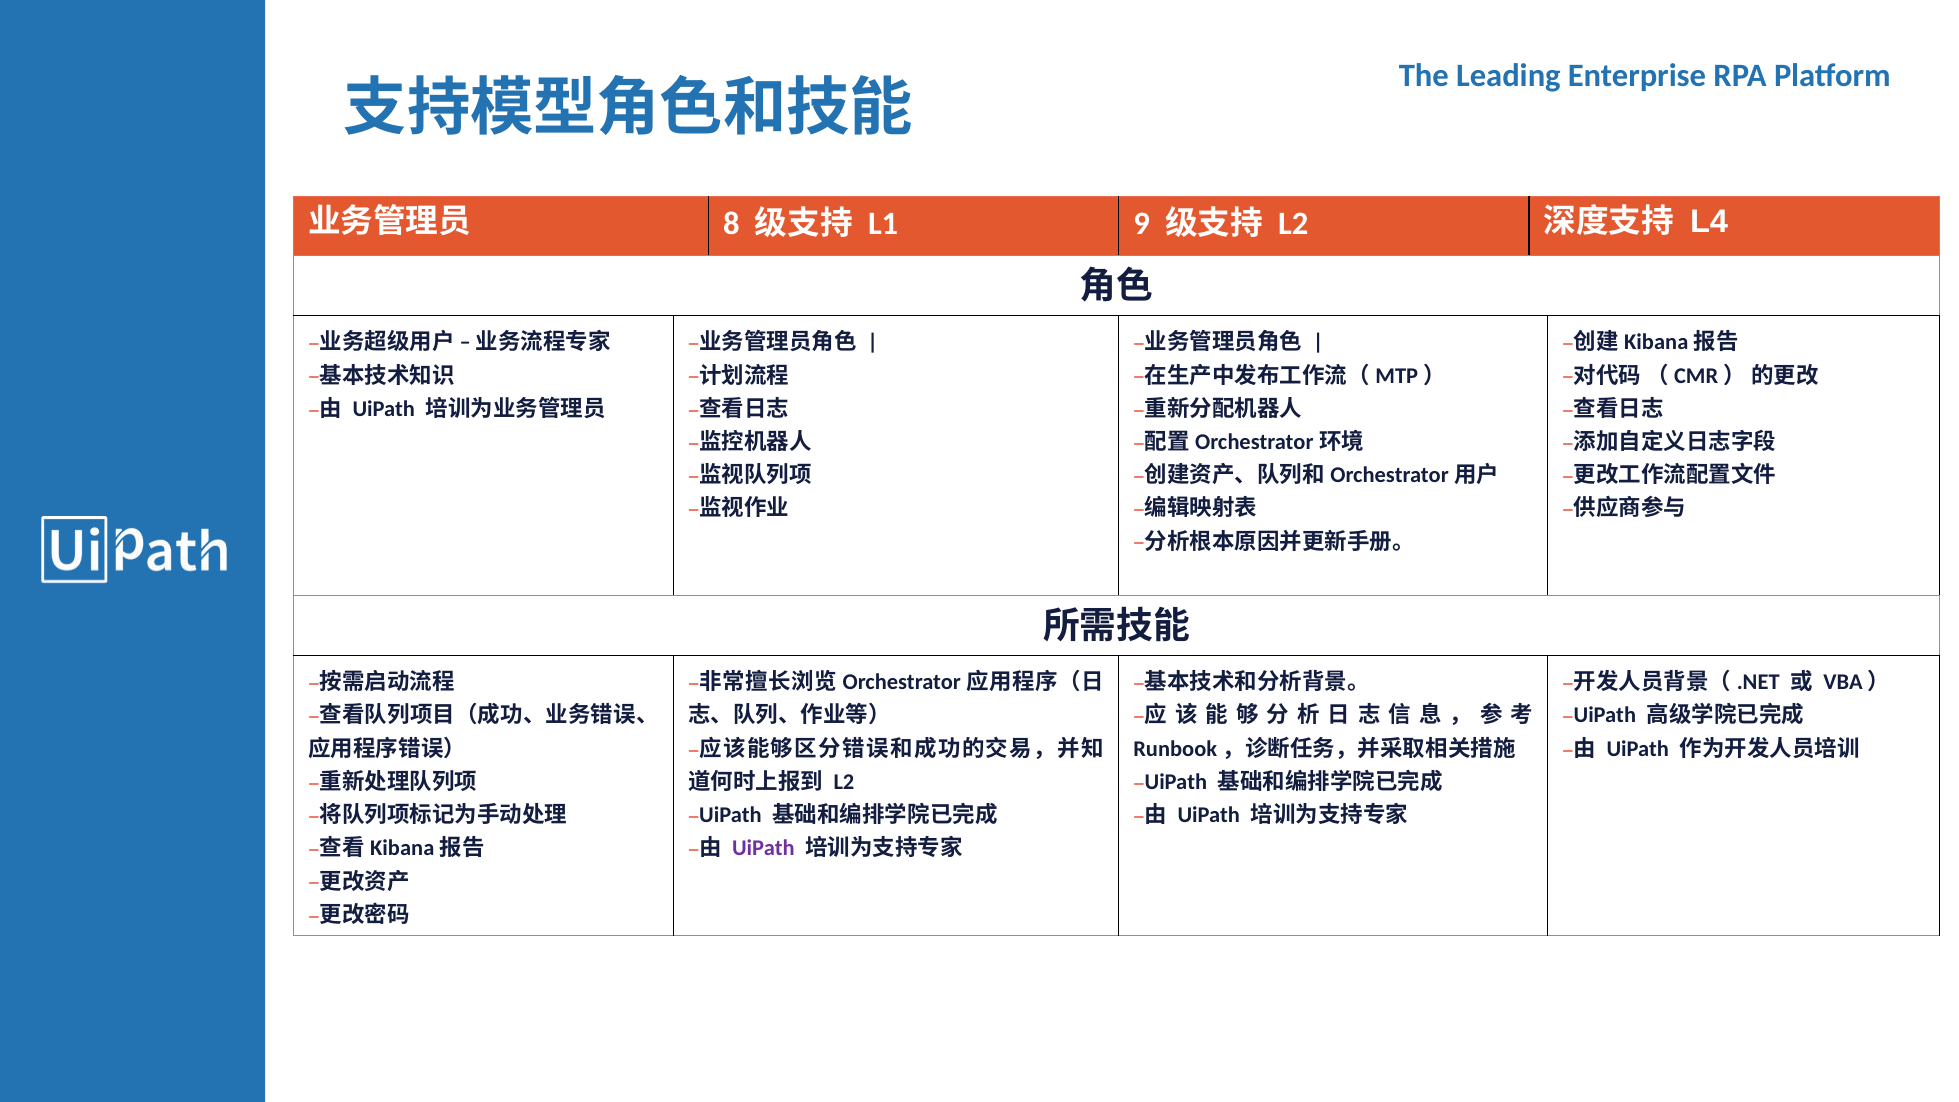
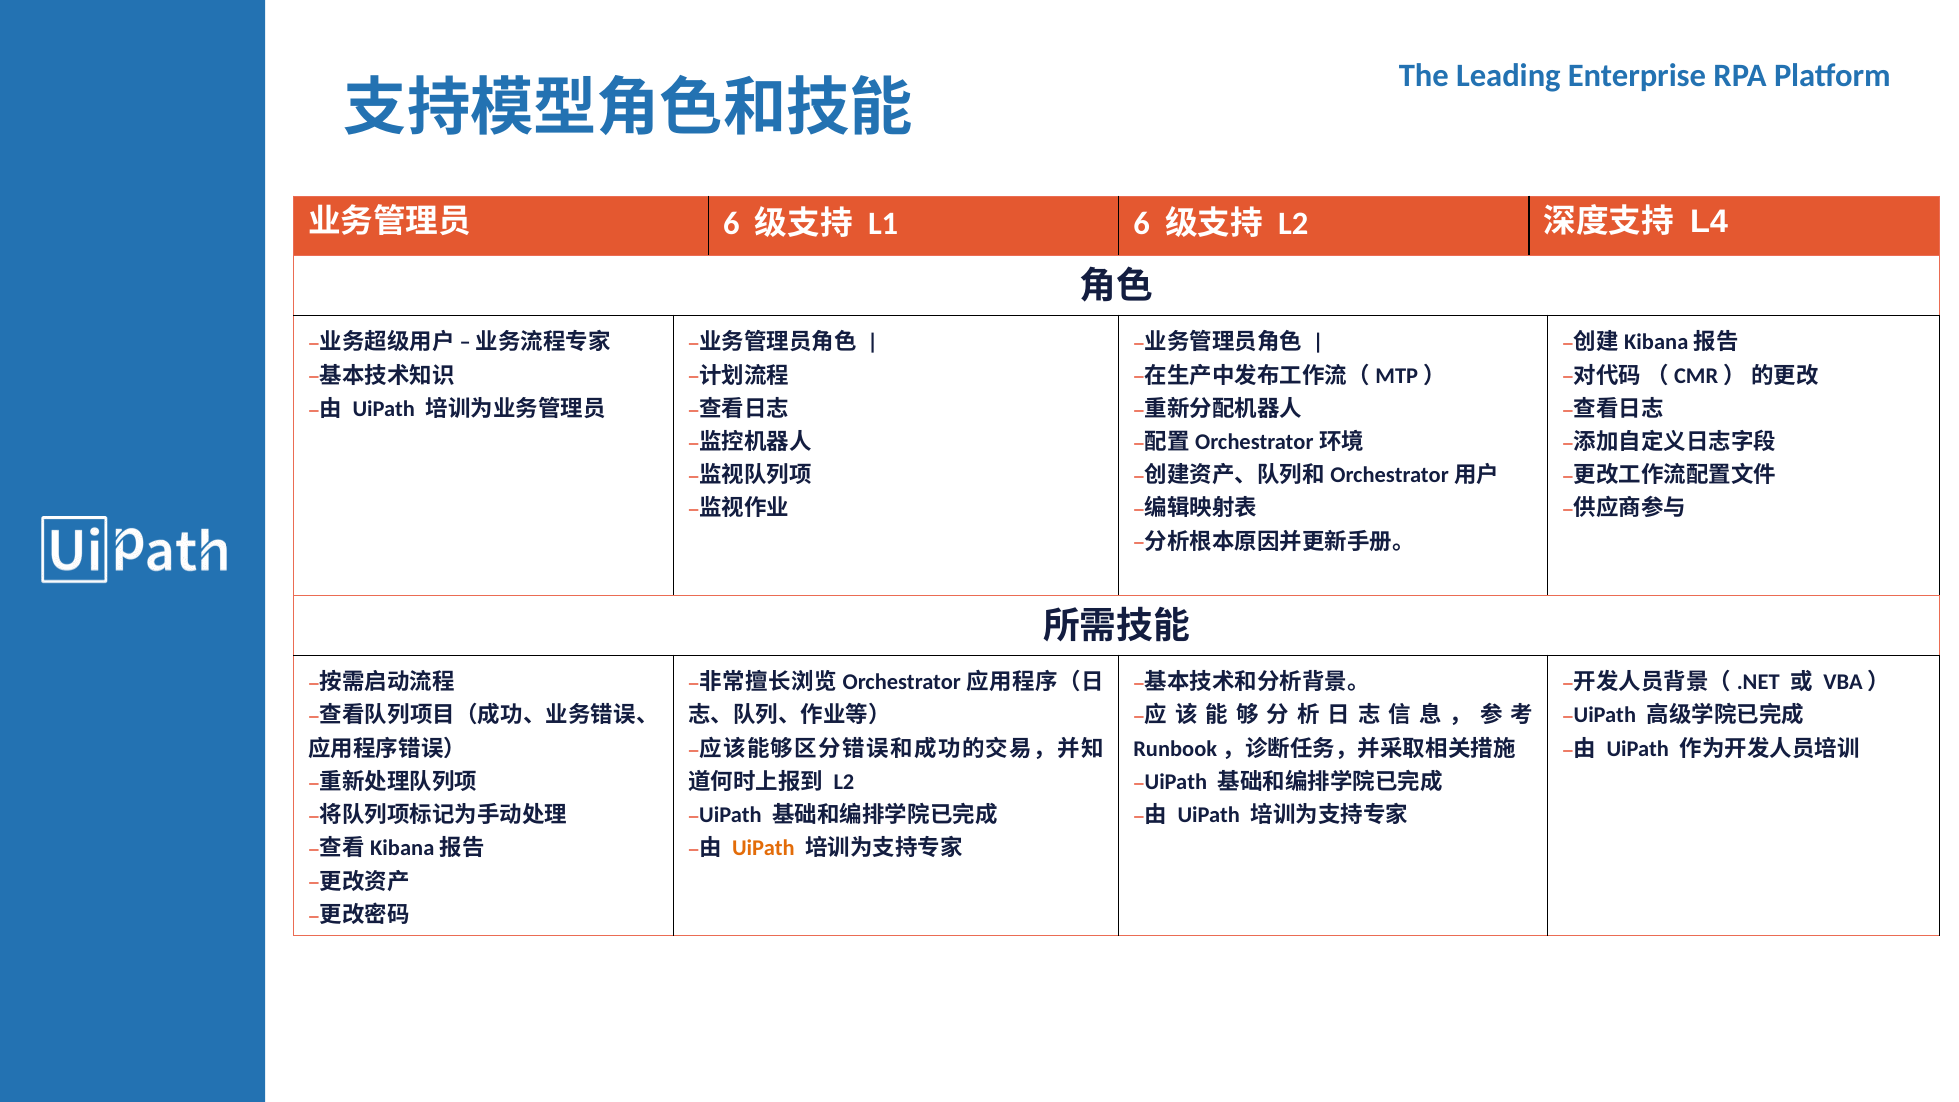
8 at (731, 224): 8 -> 6
L1 9: 9 -> 6
UiPath at (763, 849) colour: purple -> orange
